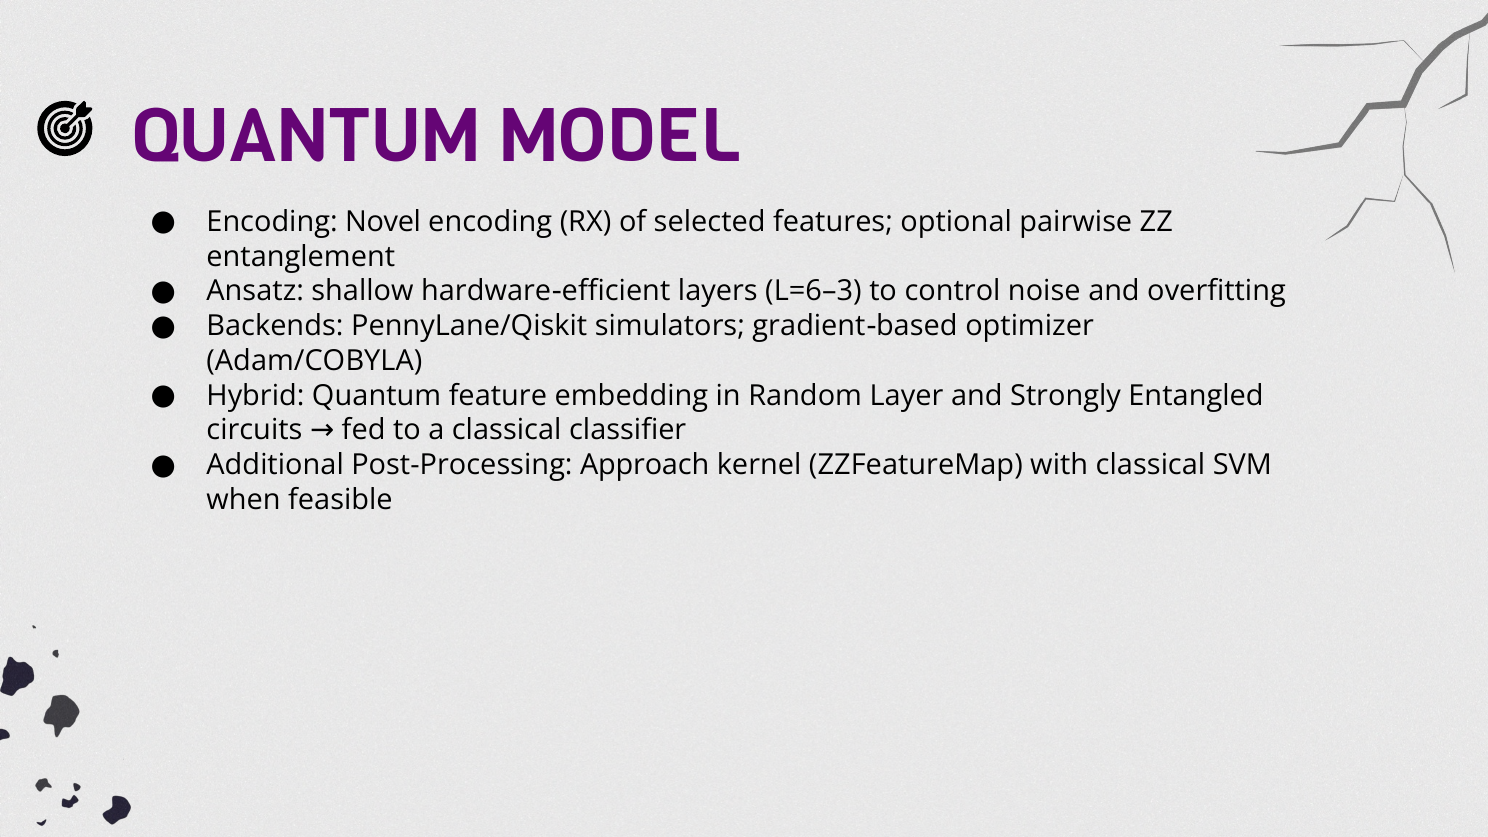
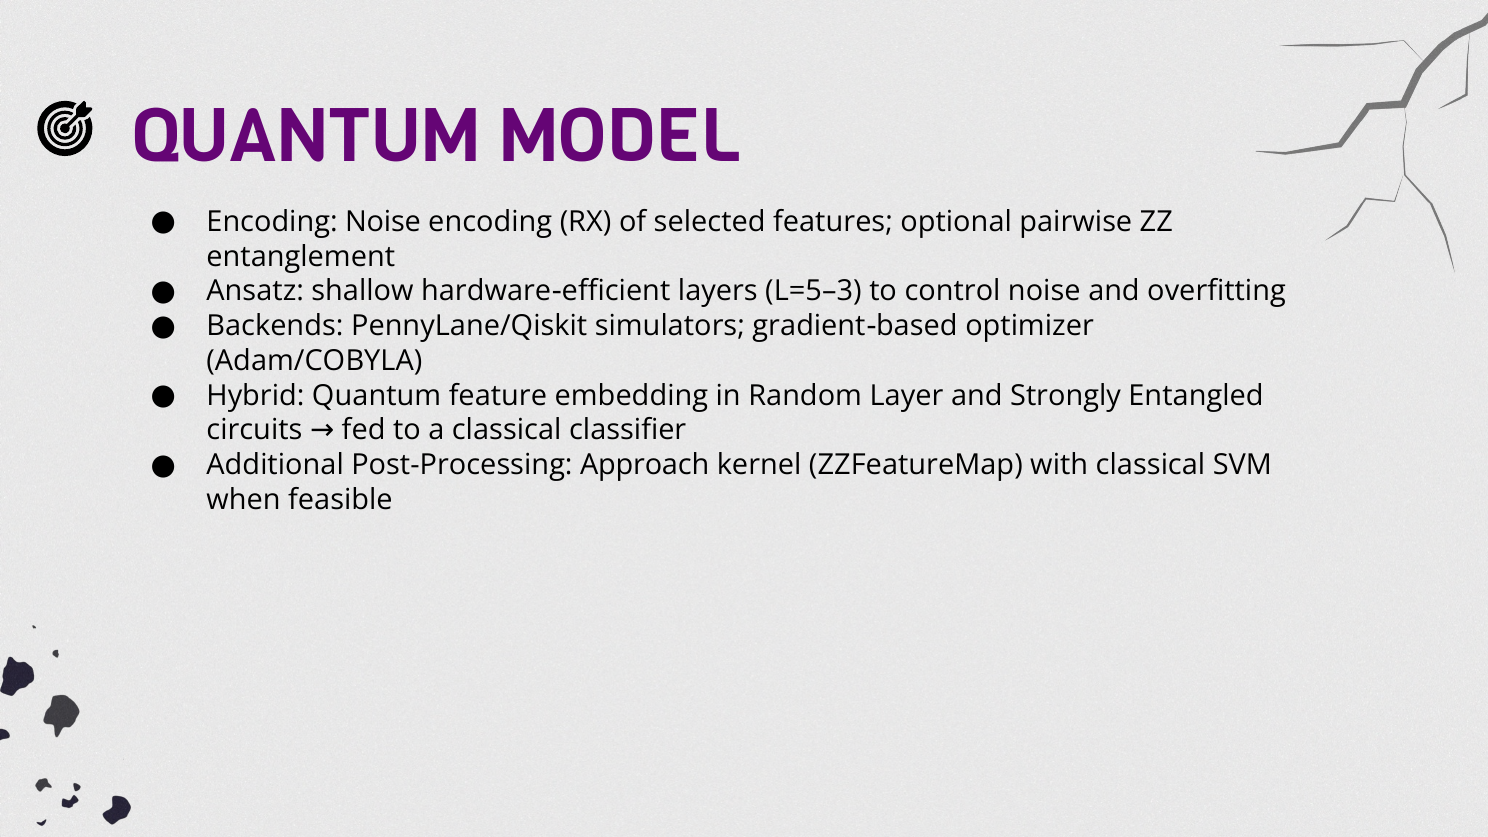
Encoding Novel: Novel -> Noise
L=6–3: L=6–3 -> L=5–3
